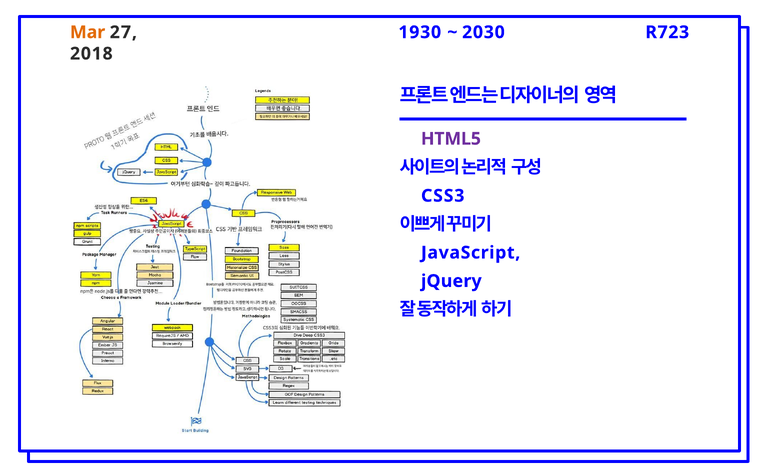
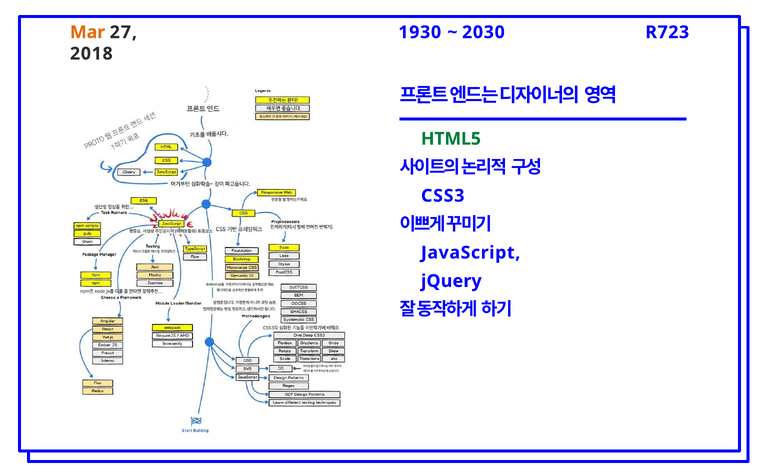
HTML5 colour: purple -> green
